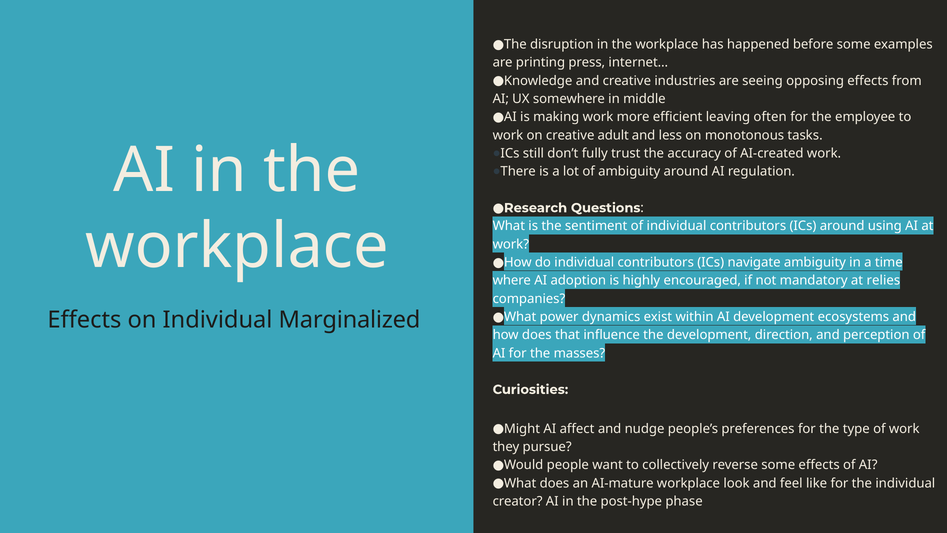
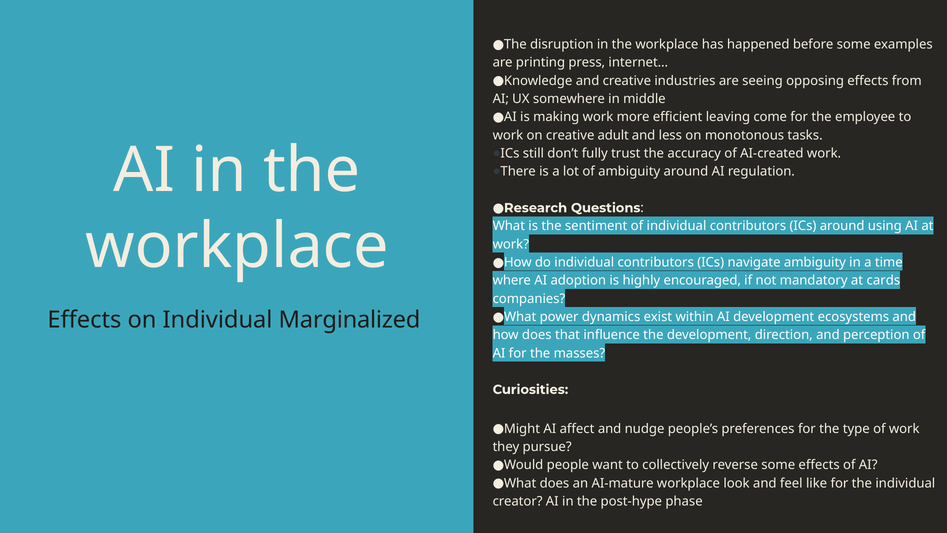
often: often -> come
relies: relies -> cards
